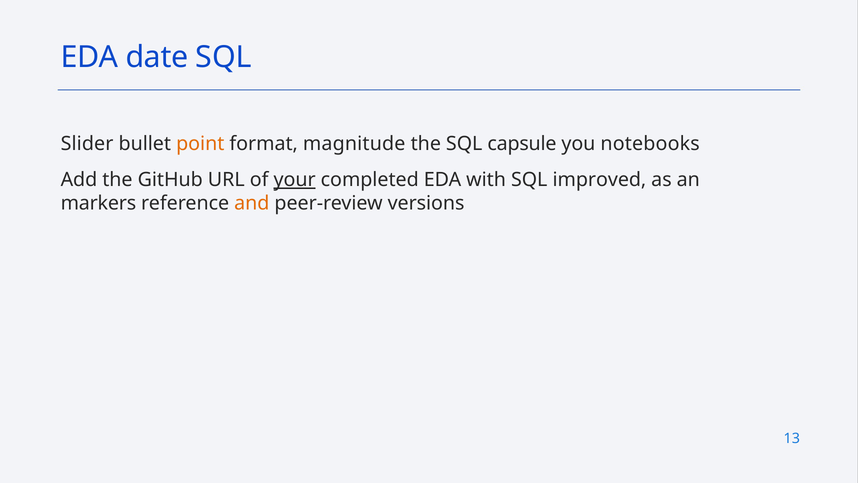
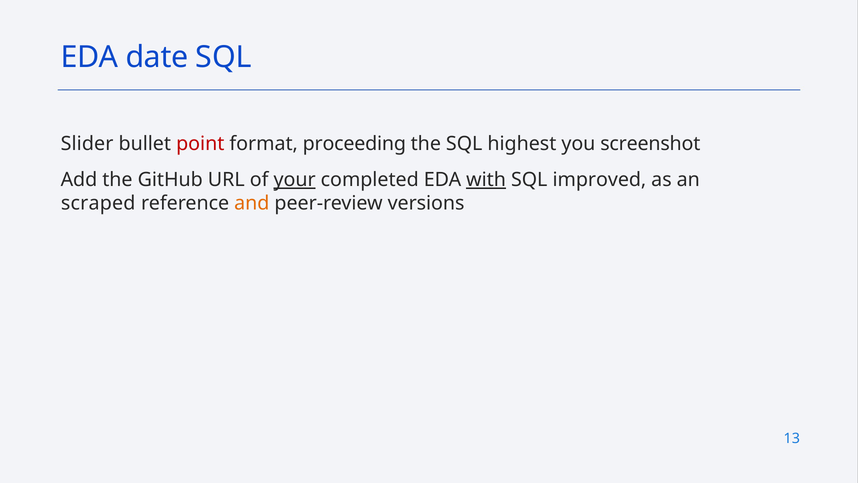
point colour: orange -> red
magnitude: magnitude -> proceeding
capsule: capsule -> highest
notebooks: notebooks -> screenshot
with underline: none -> present
markers: markers -> scraped
